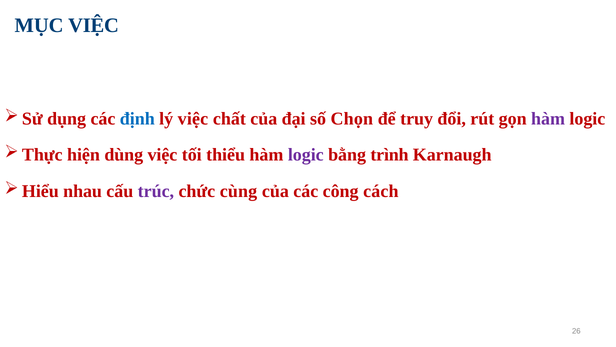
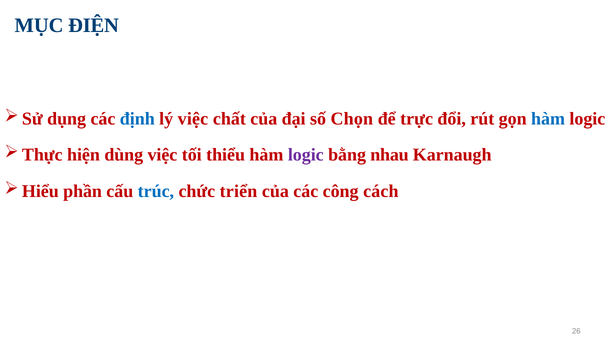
MỤC VIỆC: VIỆC -> ĐIỆN
truy: truy -> trực
hàm at (548, 118) colour: purple -> blue
trình: trình -> nhau
nhau: nhau -> phần
trúc colour: purple -> blue
cùng: cùng -> triển
